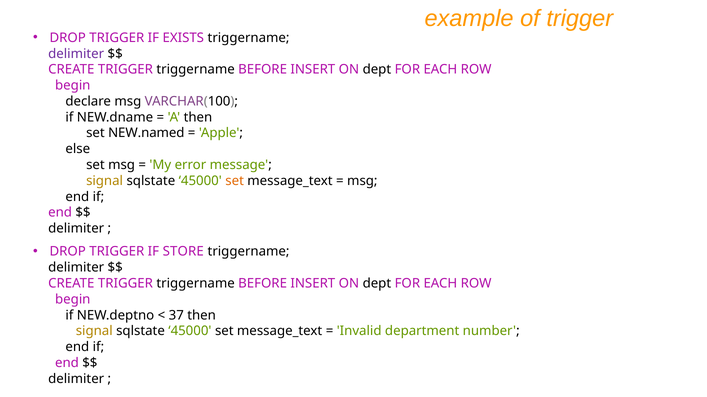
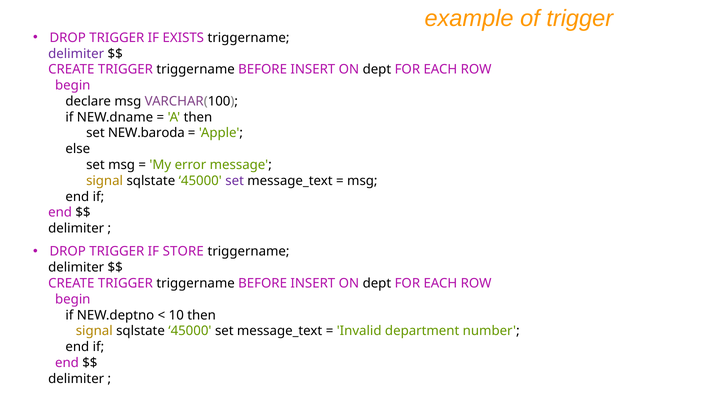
NEW.named: NEW.named -> NEW.baroda
set at (235, 181) colour: orange -> purple
37: 37 -> 10
